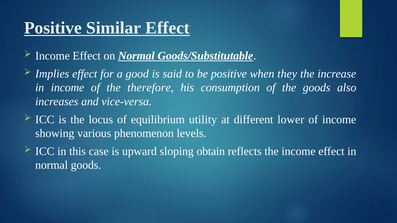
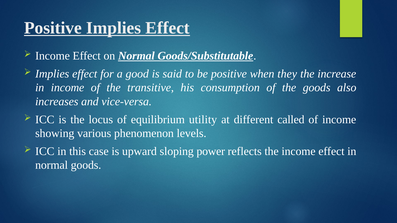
Positive Similar: Similar -> Implies
therefore: therefore -> transitive
lower: lower -> called
obtain: obtain -> power
